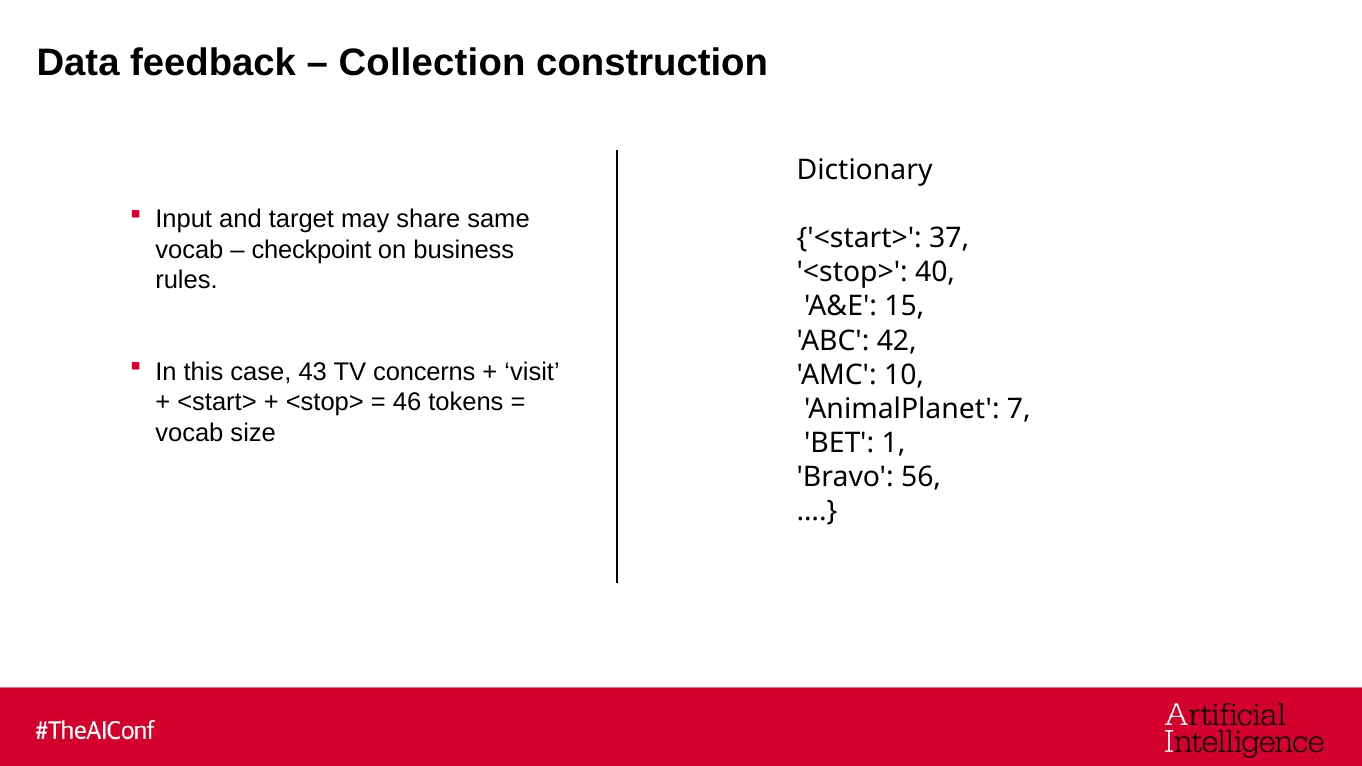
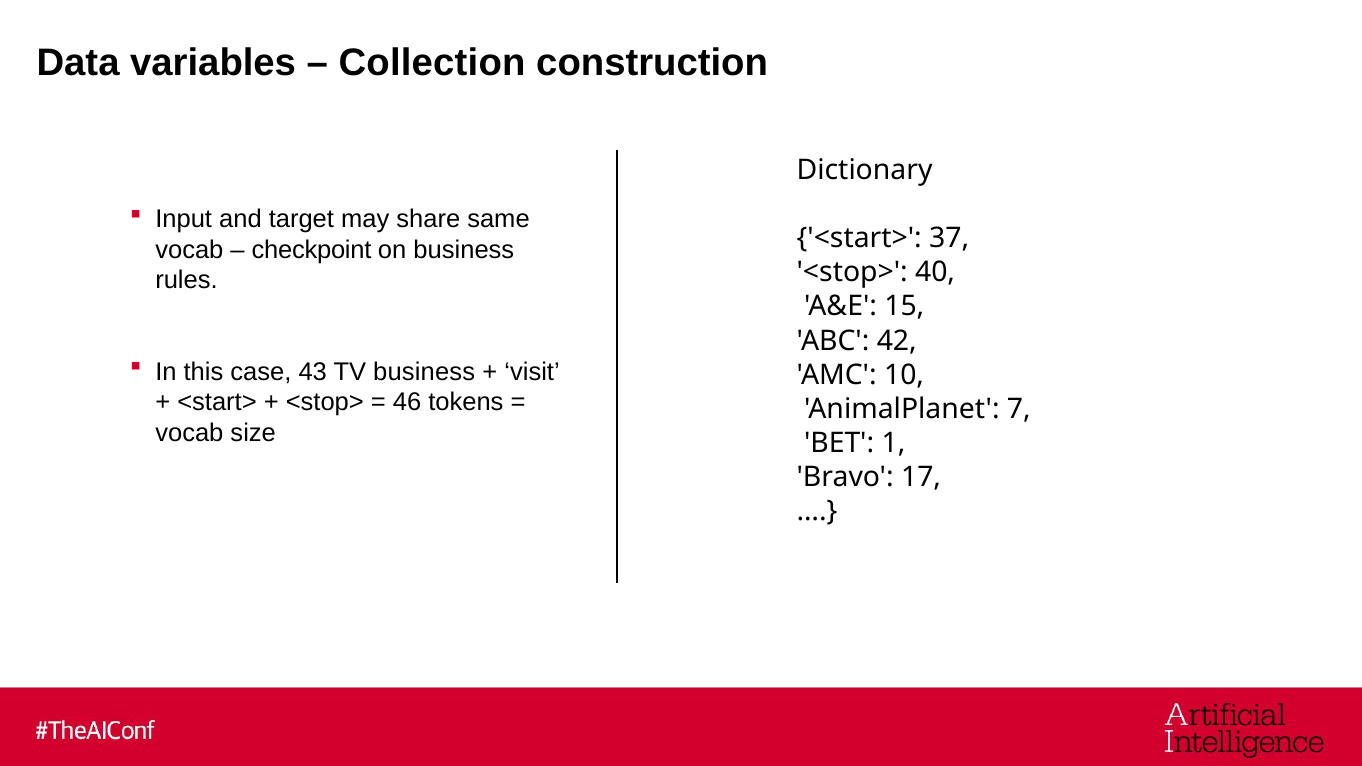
feedback: feedback -> variables
TV concerns: concerns -> business
56: 56 -> 17
